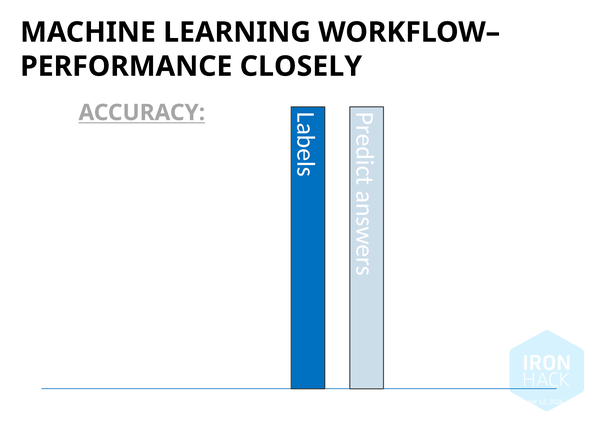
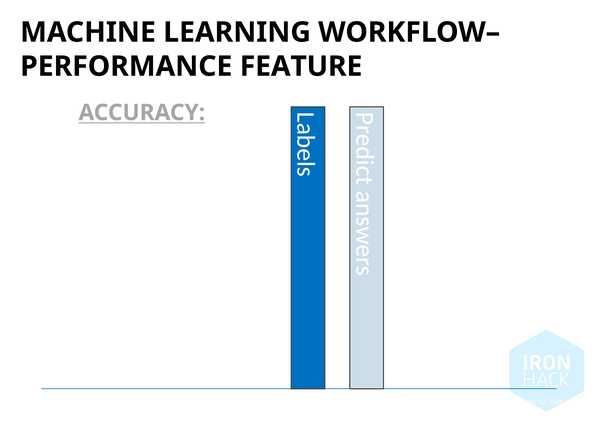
CLOSELY: CLOSELY -> FEATURE
